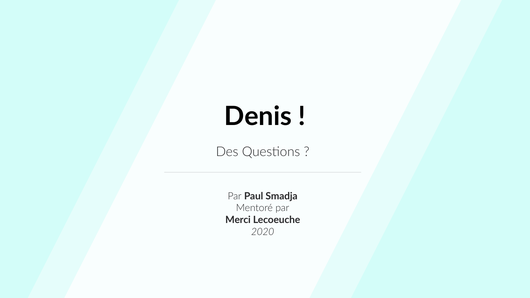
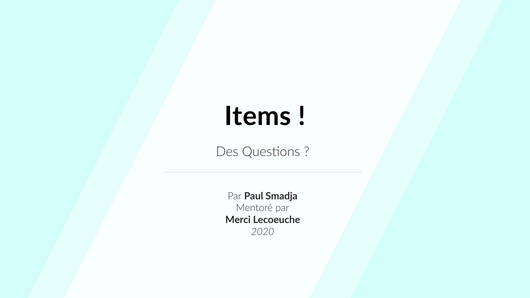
Denis: Denis -> Items
